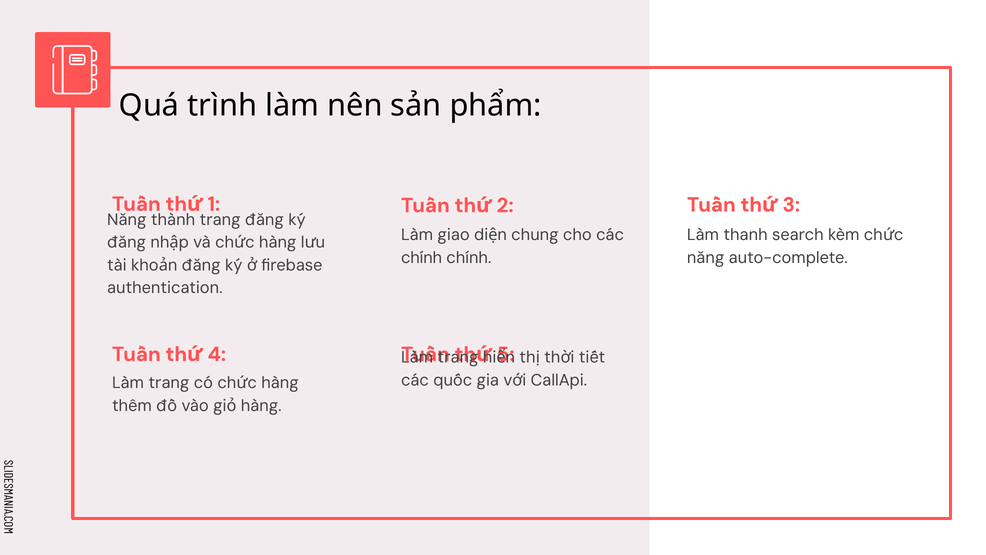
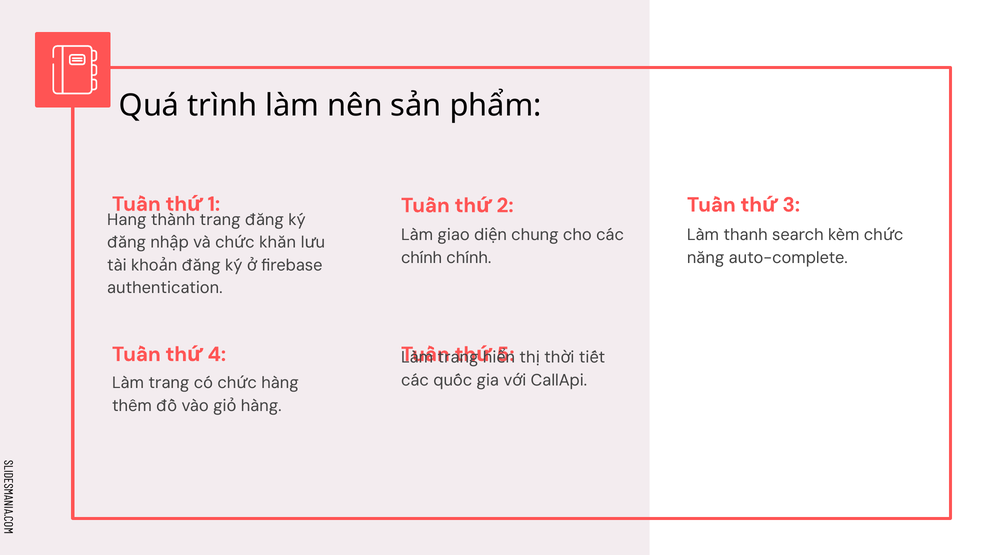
Năng at (127, 220): Năng -> Hang
hàng at (278, 242): hàng -> khăn
